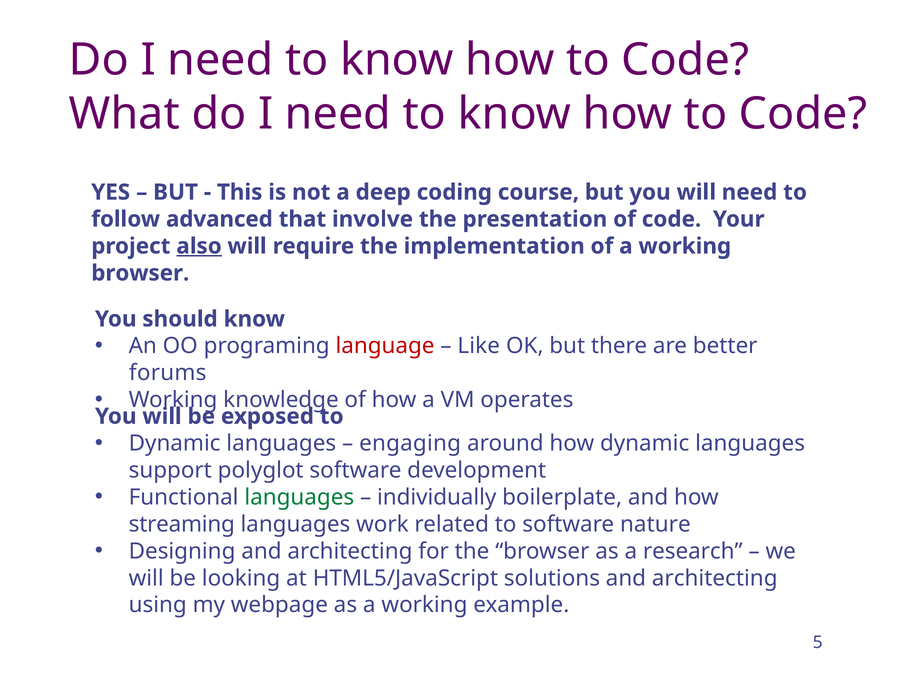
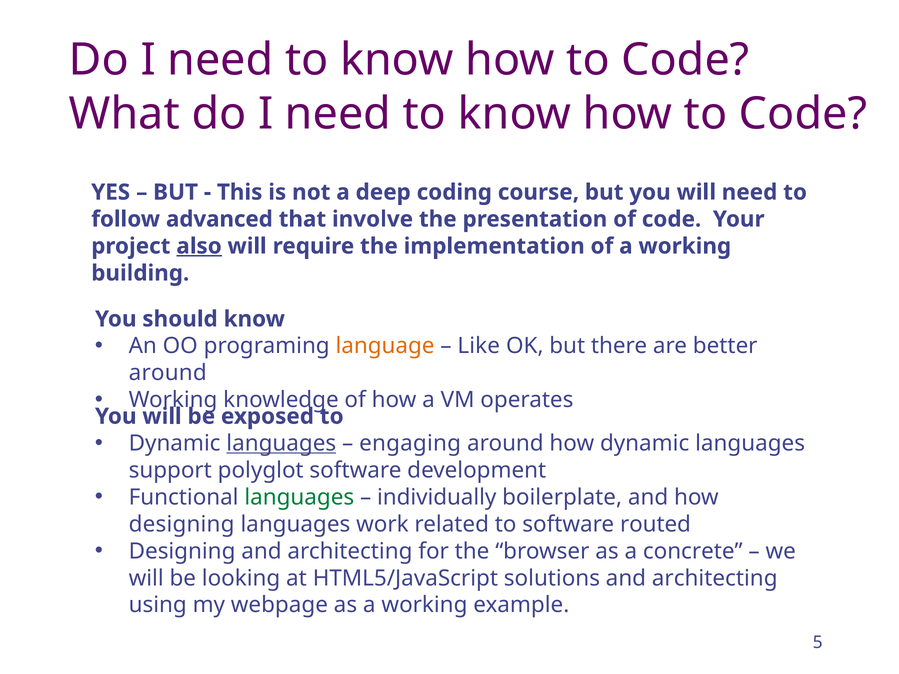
browser at (140, 273): browser -> building
language colour: red -> orange
forums at (168, 373): forums -> around
languages at (281, 443) underline: none -> present
streaming at (182, 524): streaming -> designing
nature: nature -> routed
research: research -> concrete
